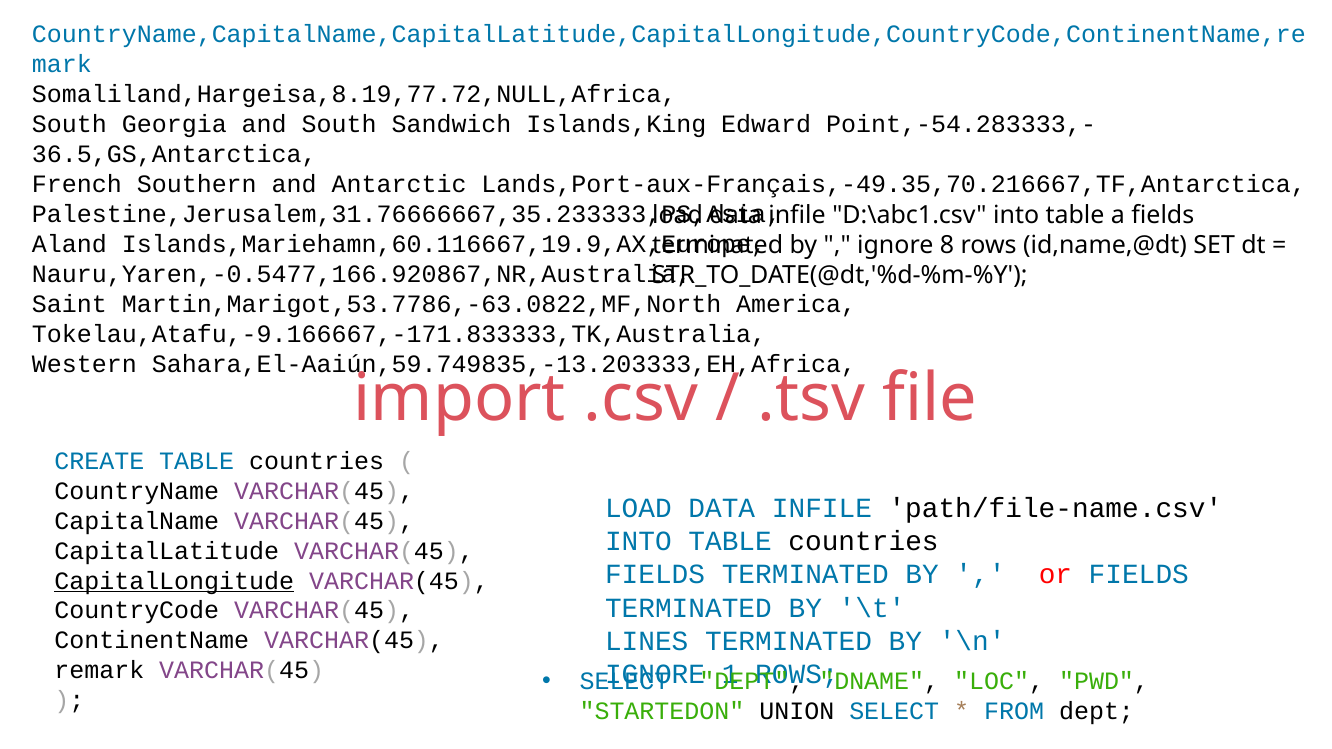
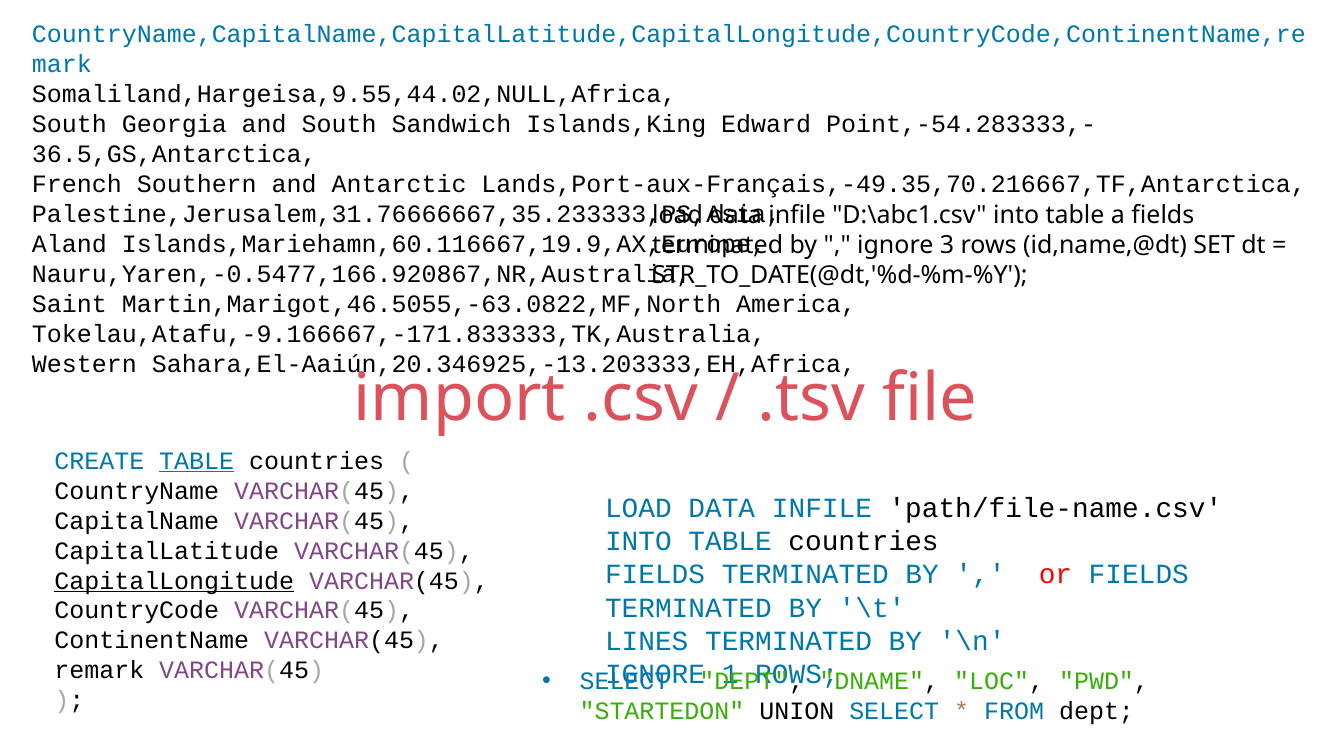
Somaliland,Hargeisa,8.19,77.72,NULL,Africa: Somaliland,Hargeisa,8.19,77.72,NULL,Africa -> Somaliland,Hargeisa,9.55,44.02,NULL,Africa
8: 8 -> 3
Martin,Marigot,53.7786,-63.0822,MF,North: Martin,Marigot,53.7786,-63.0822,MF,North -> Martin,Marigot,46.5055,-63.0822,MF,North
Sahara,El-Aaiún,59.749835,-13.203333,EH,Africa: Sahara,El-Aaiún,59.749835,-13.203333,EH,Africa -> Sahara,El-Aaiún,20.346925,-13.203333,EH,Africa
TABLE at (197, 461) underline: none -> present
